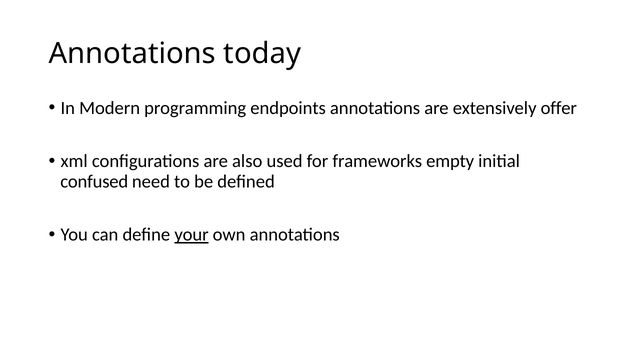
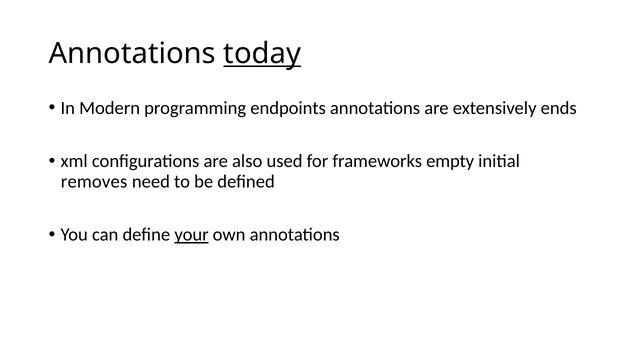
today underline: none -> present
offer: offer -> ends
confused: confused -> removes
